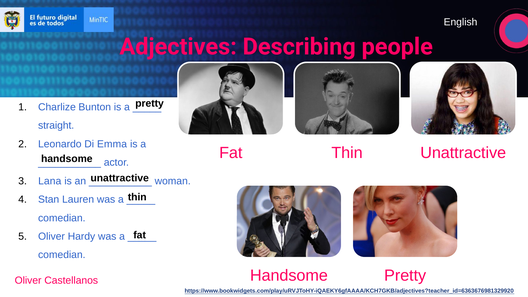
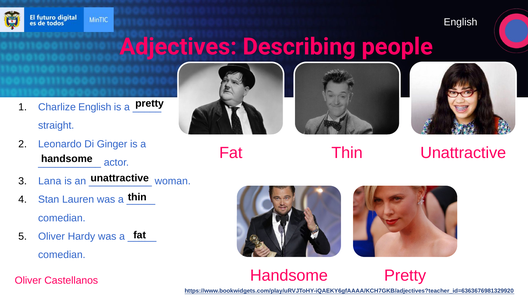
Charlize Bunton: Bunton -> English
Emma: Emma -> Ginger
